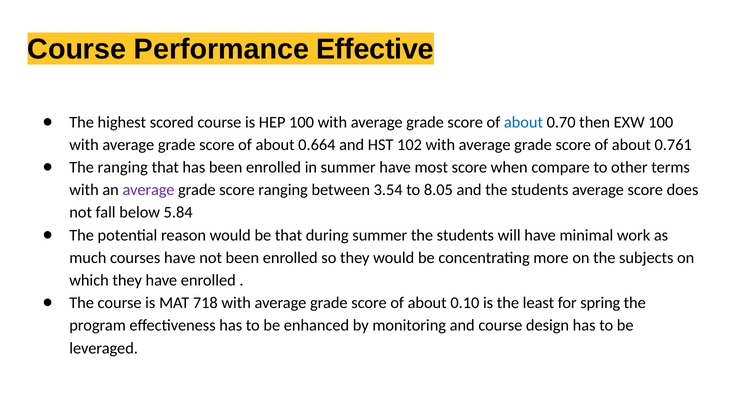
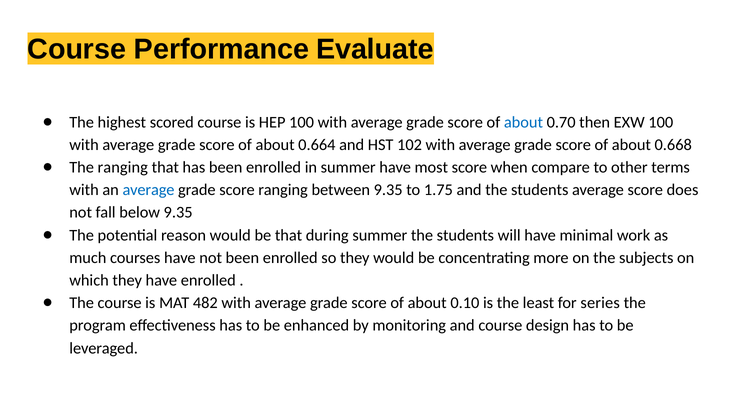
Effective: Effective -> Evaluate
0.761: 0.761 -> 0.668
average at (148, 190) colour: purple -> blue
between 3.54: 3.54 -> 9.35
8.05: 8.05 -> 1.75
below 5.84: 5.84 -> 9.35
718: 718 -> 482
spring: spring -> series
